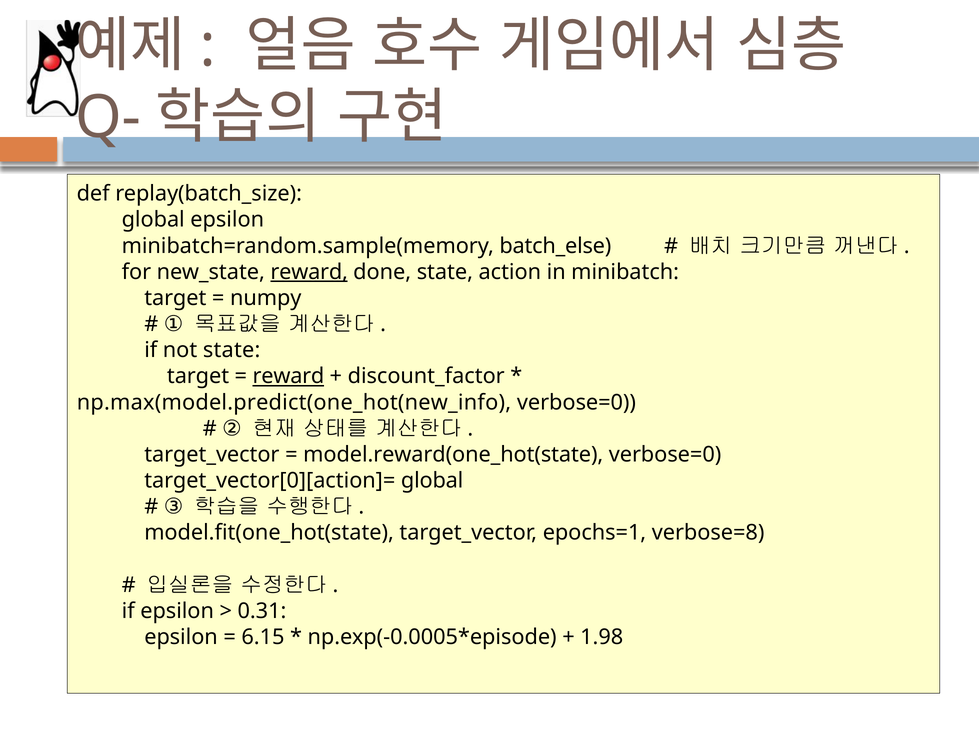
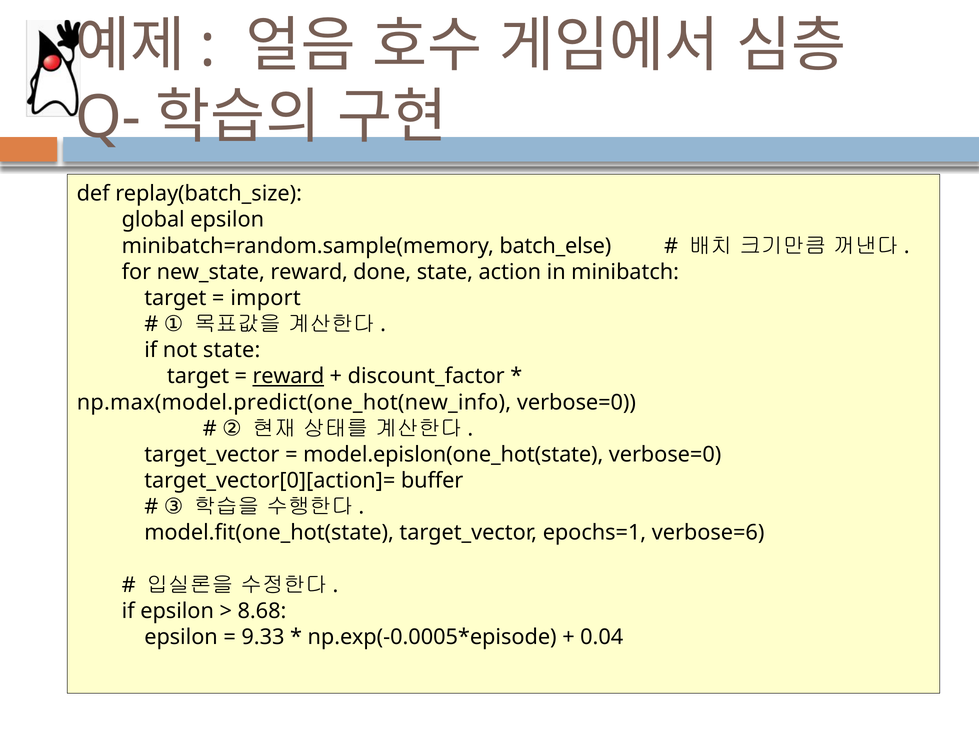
reward at (309, 272) underline: present -> none
numpy: numpy -> import
model.reward(one_hot(state: model.reward(one_hot(state -> model.epislon(one_hot(state
target_vector[0][action]= global: global -> buffer
verbose=8: verbose=8 -> verbose=6
0.31: 0.31 -> 8.68
6.15: 6.15 -> 9.33
1.98: 1.98 -> 0.04
